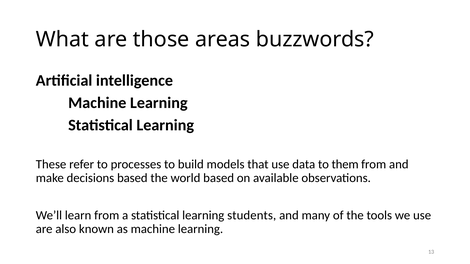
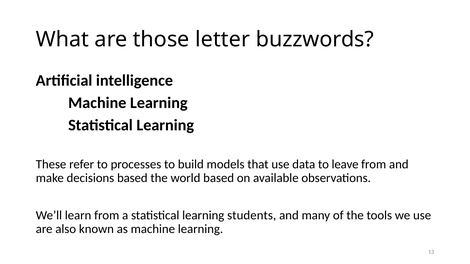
areas: areas -> letter
them: them -> leave
